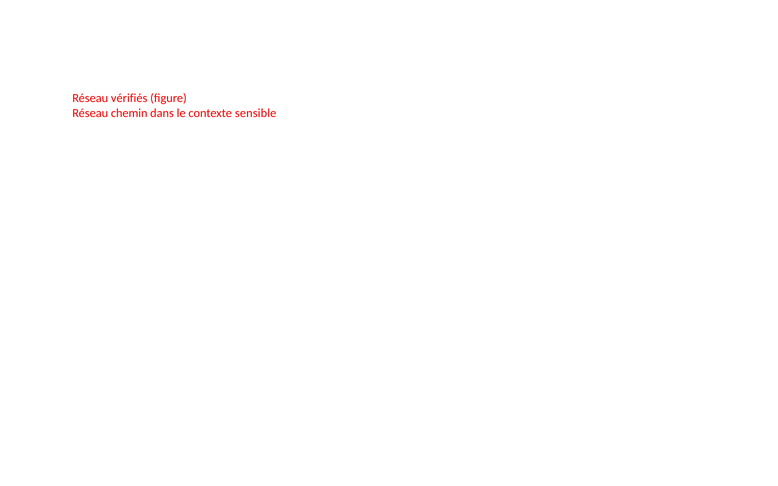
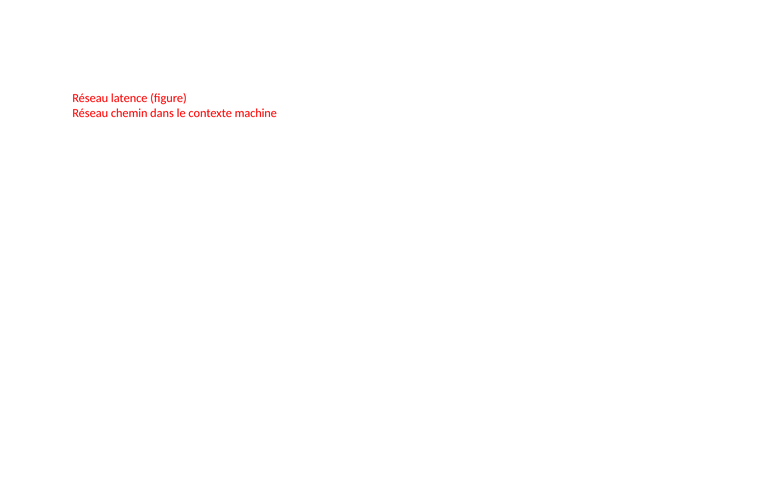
vérifiés: vérifiés -> latence
sensible: sensible -> machine
